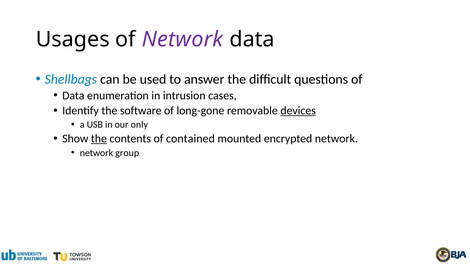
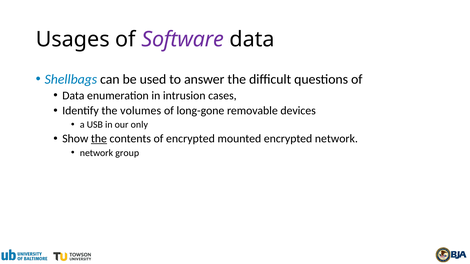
of Network: Network -> Software
software: software -> volumes
devices underline: present -> none
of contained: contained -> encrypted
